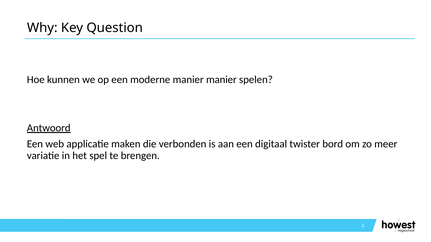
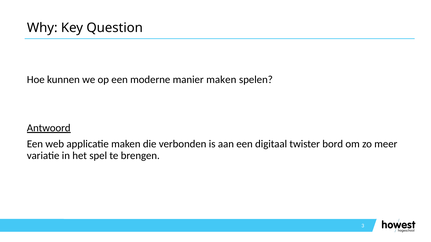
manier manier: manier -> maken
